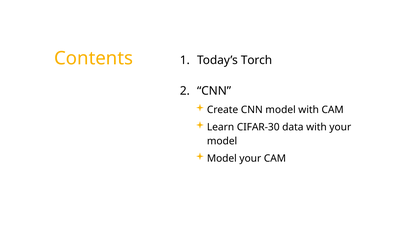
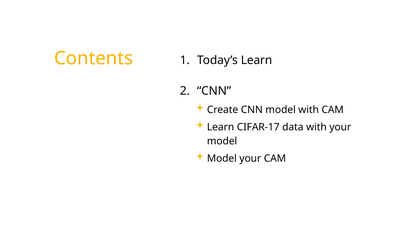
Today’s Torch: Torch -> Learn
CIFAR-30: CIFAR-30 -> CIFAR-17
